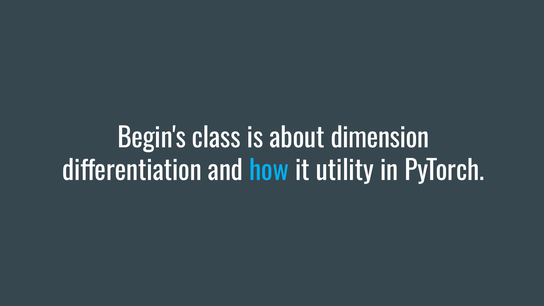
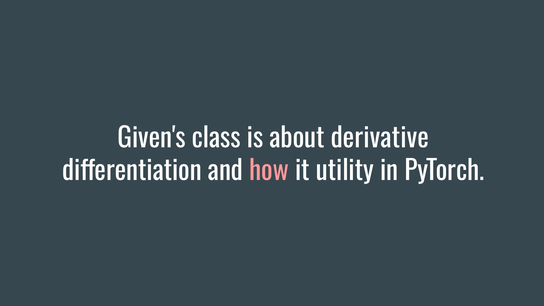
Begin's: Begin's -> Given's
dimension: dimension -> derivative
how colour: light blue -> pink
